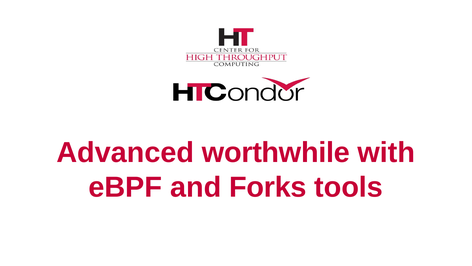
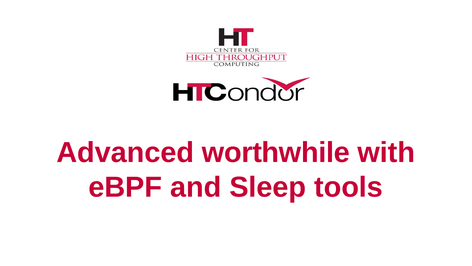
Forks: Forks -> Sleep
